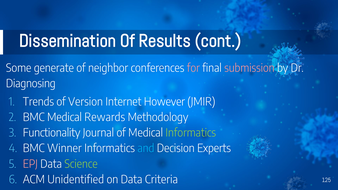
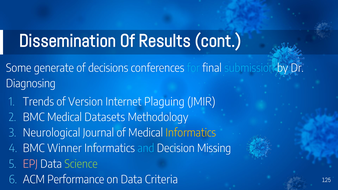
neighbor: neighbor -> decisions
for colour: pink -> light blue
submission colour: pink -> light blue
However: However -> Plaguing
Rewards: Rewards -> Datasets
Functionality: Functionality -> Neurological
Informatics at (191, 133) colour: light green -> yellow
Experts: Experts -> Missing
Unidentified: Unidentified -> Performance
